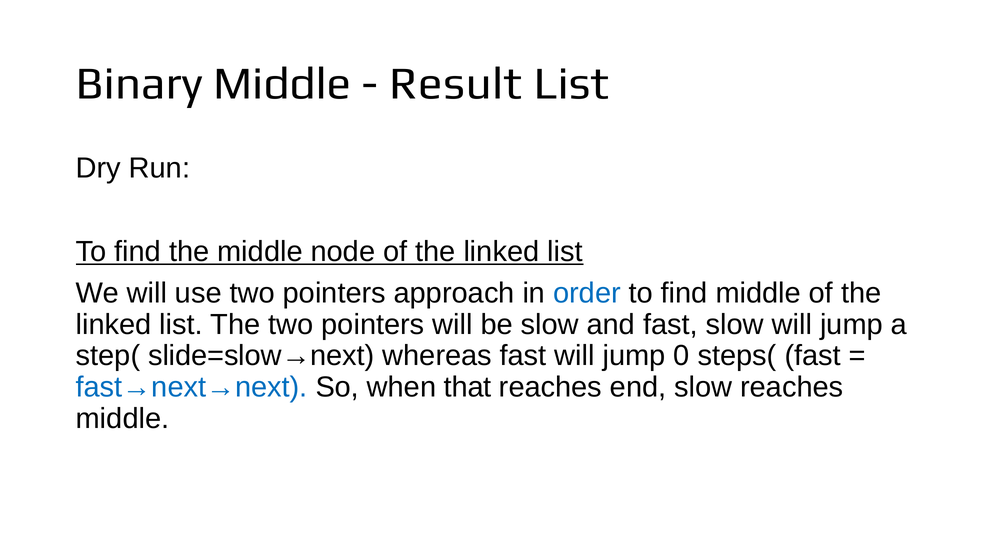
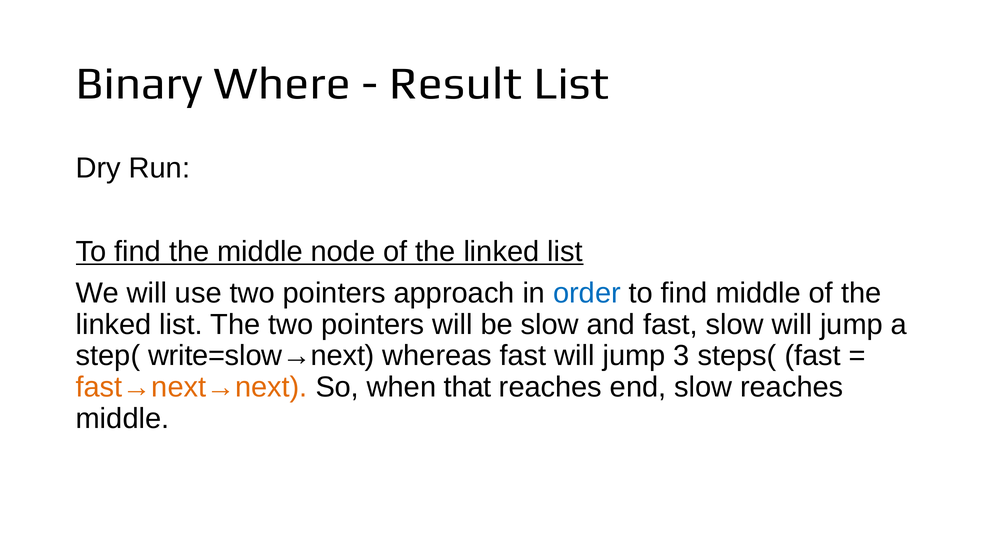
Binary Middle: Middle -> Where
slide=slow→next: slide=slow→next -> write=slow→next
0: 0 -> 3
fast→next→next colour: blue -> orange
